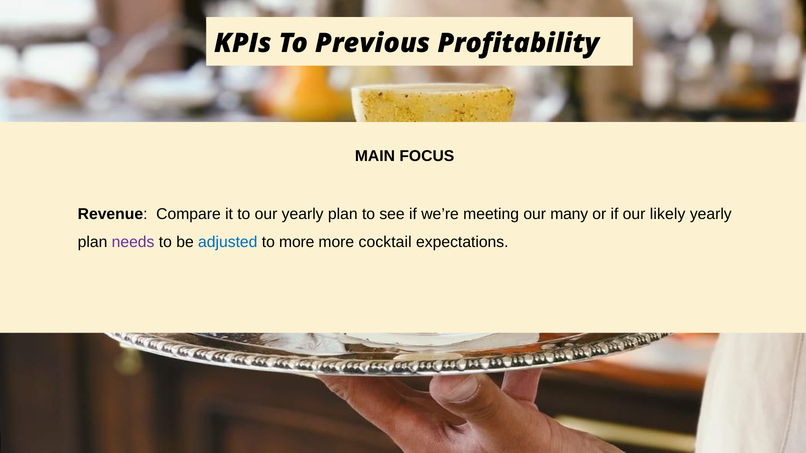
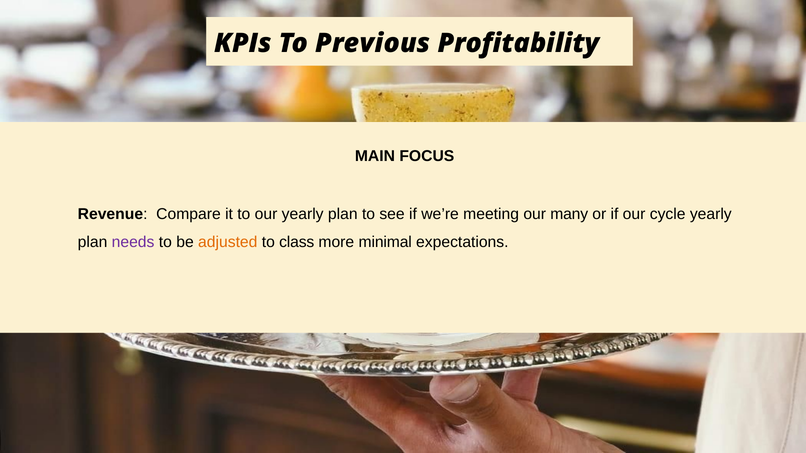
likely: likely -> cycle
adjusted colour: blue -> orange
to more: more -> class
cocktail: cocktail -> minimal
